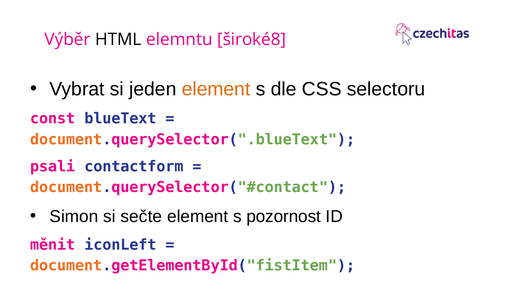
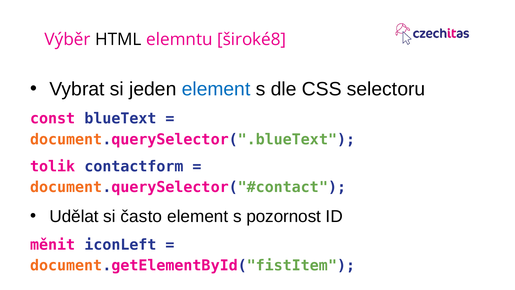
element at (216, 89) colour: orange -> blue
psali: psali -> tolik
Simon: Simon -> Udělat
sečte: sečte -> často
